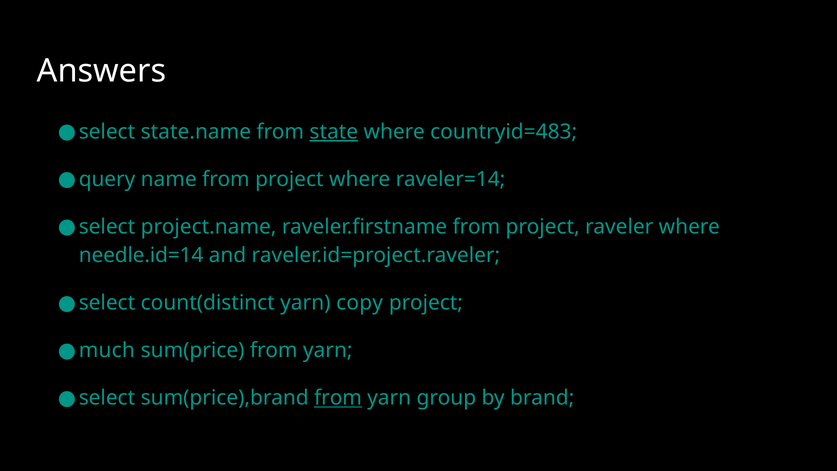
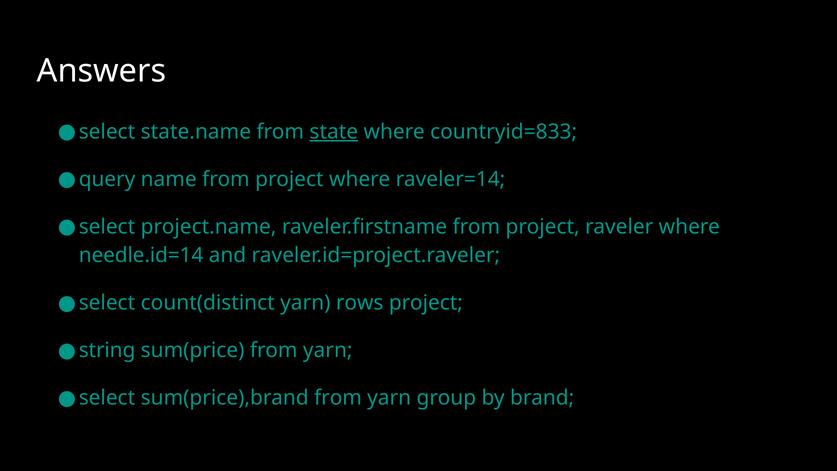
countryid=483: countryid=483 -> countryid=833
copy: copy -> rows
much: much -> string
from at (338, 398) underline: present -> none
